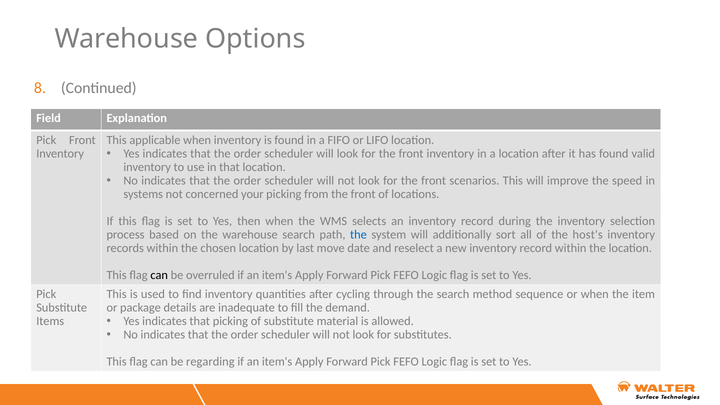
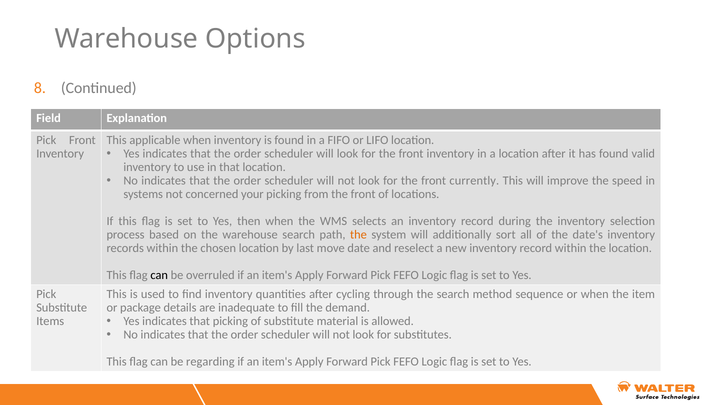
scenarios: scenarios -> currently
the at (358, 235) colour: blue -> orange
host's: host's -> date's
